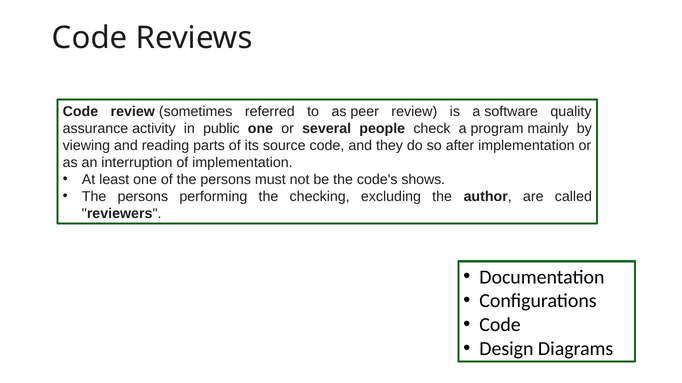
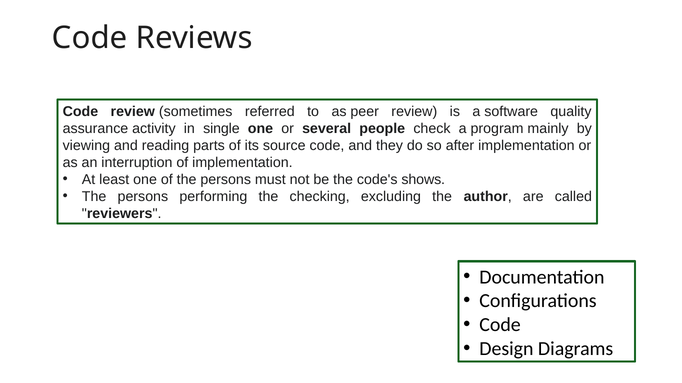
public: public -> single
